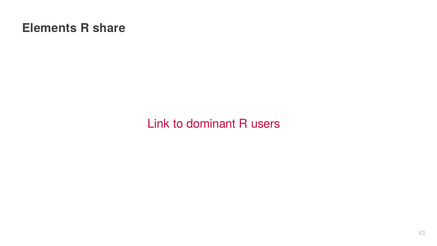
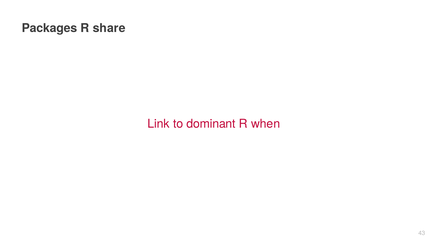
Elements: Elements -> Packages
users: users -> when
